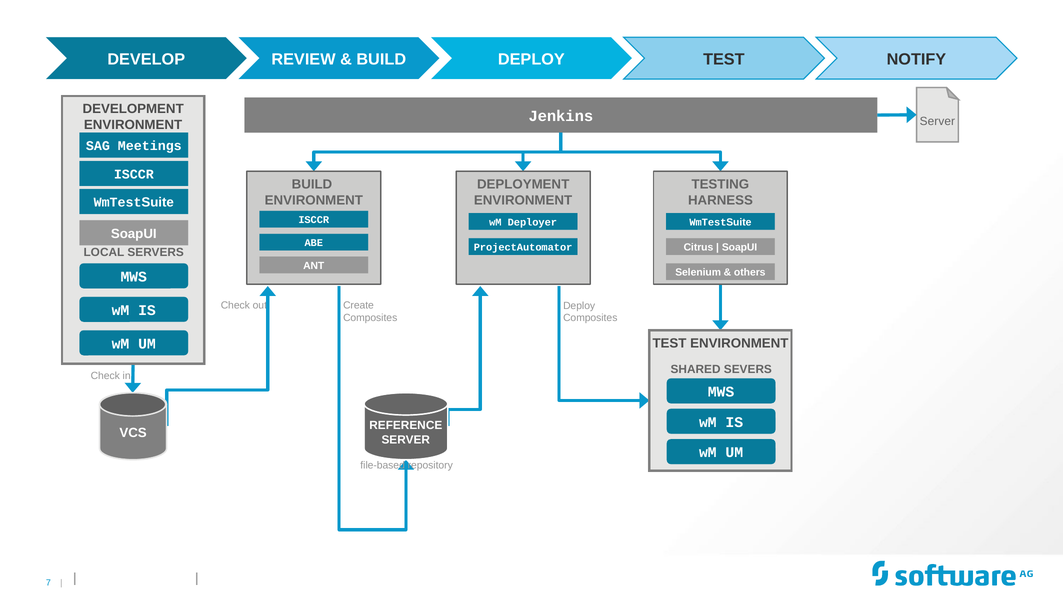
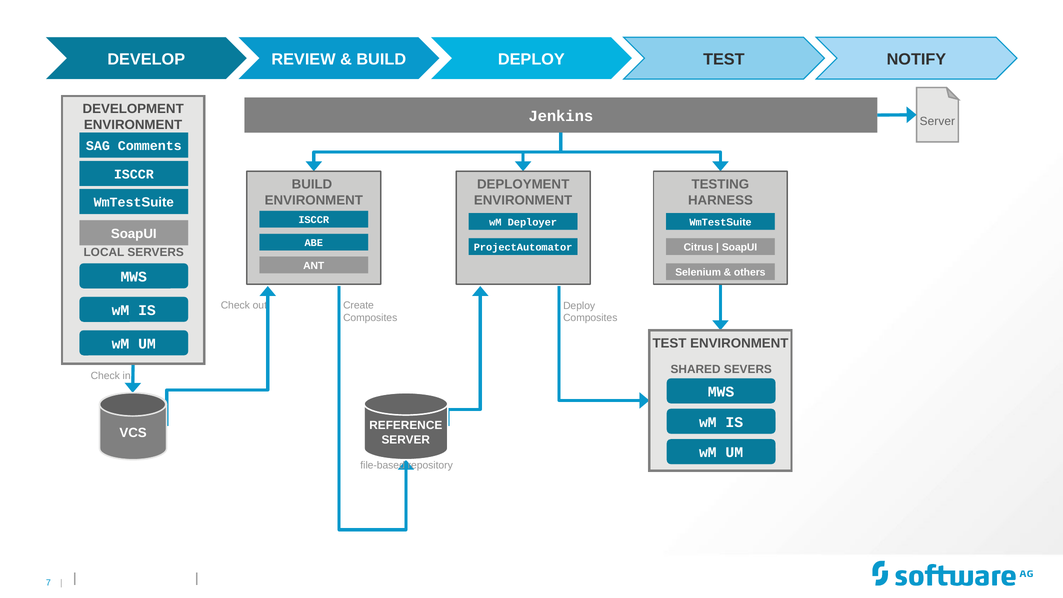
Meetings: Meetings -> Comments
